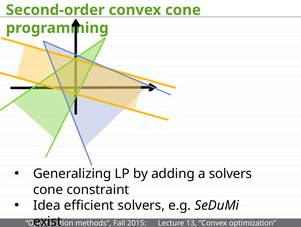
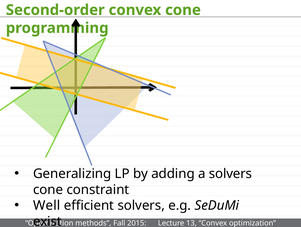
Idea: Idea -> Well
